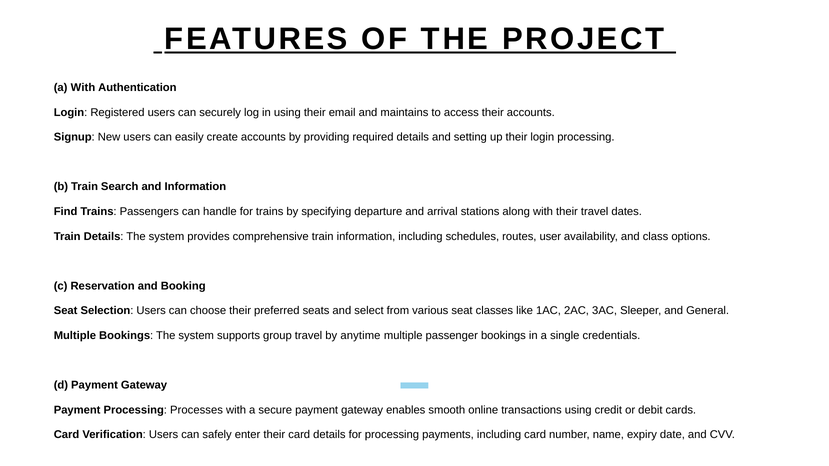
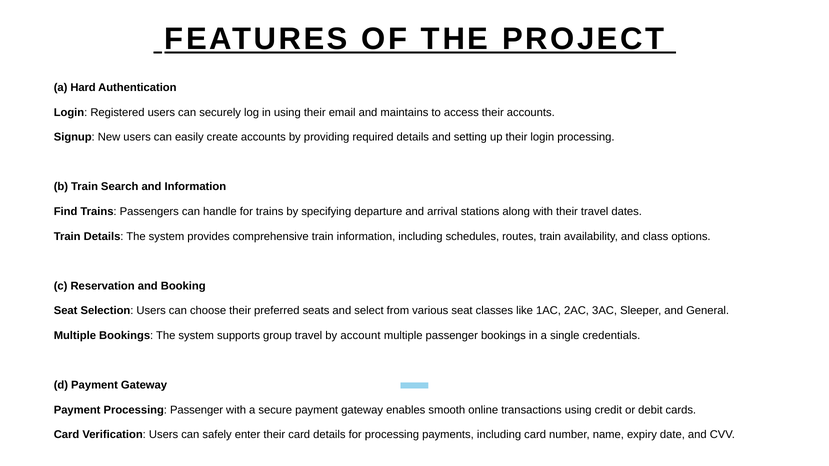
a With: With -> Hard
routes user: user -> train
anytime: anytime -> account
Processing Processes: Processes -> Passenger
